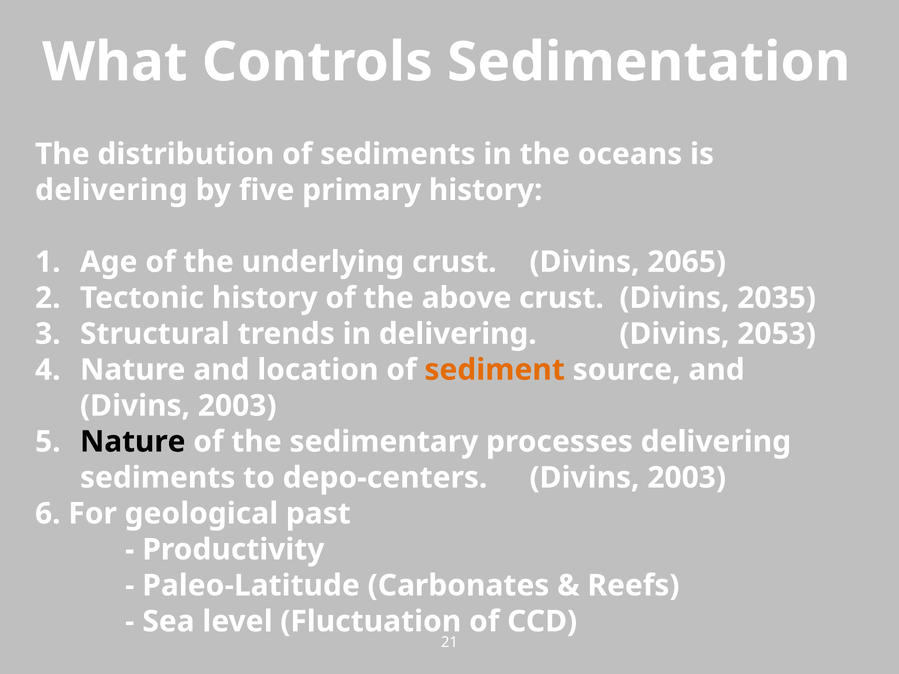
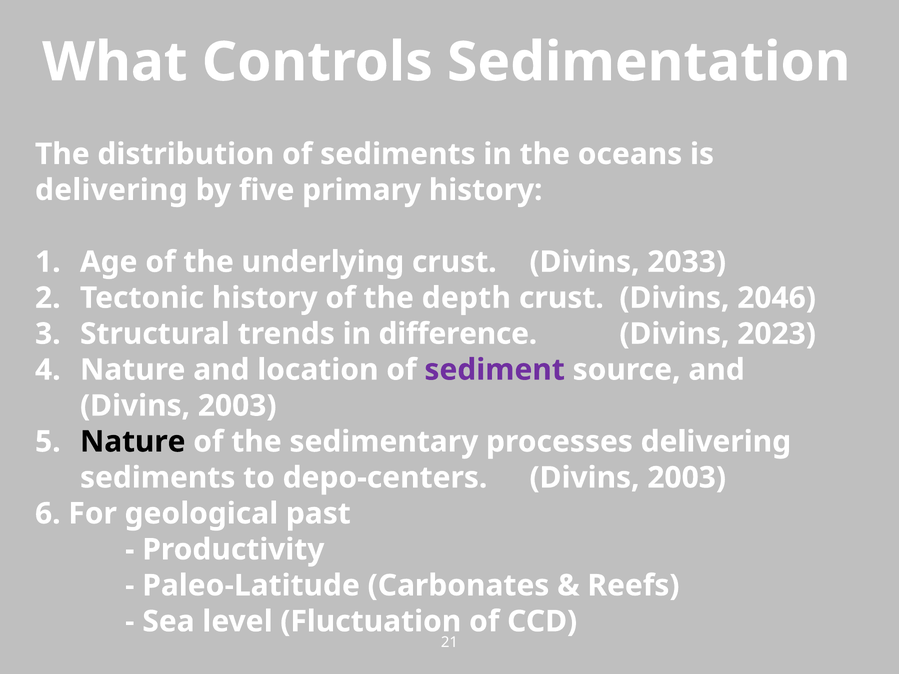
2065: 2065 -> 2033
above: above -> depth
2035: 2035 -> 2046
in delivering: delivering -> difference
2053: 2053 -> 2023
sediment colour: orange -> purple
